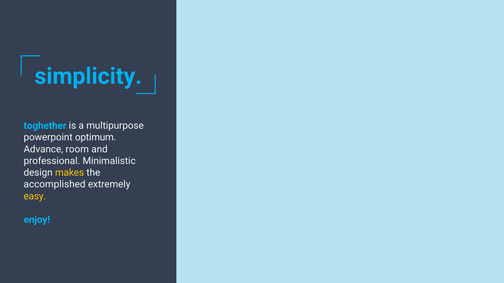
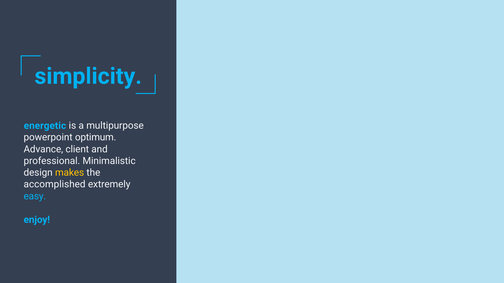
toghether: toghether -> energetic
room: room -> client
easy colour: yellow -> light blue
